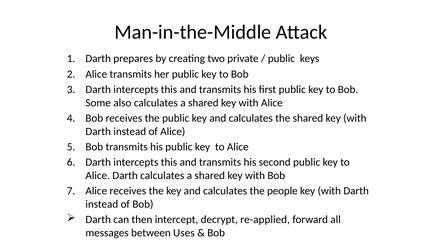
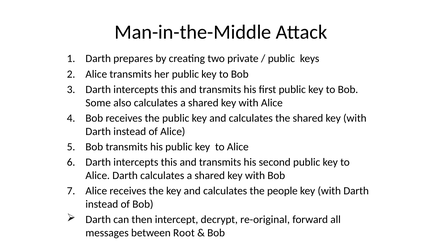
re-applied: re-applied -> re-original
Uses: Uses -> Root
